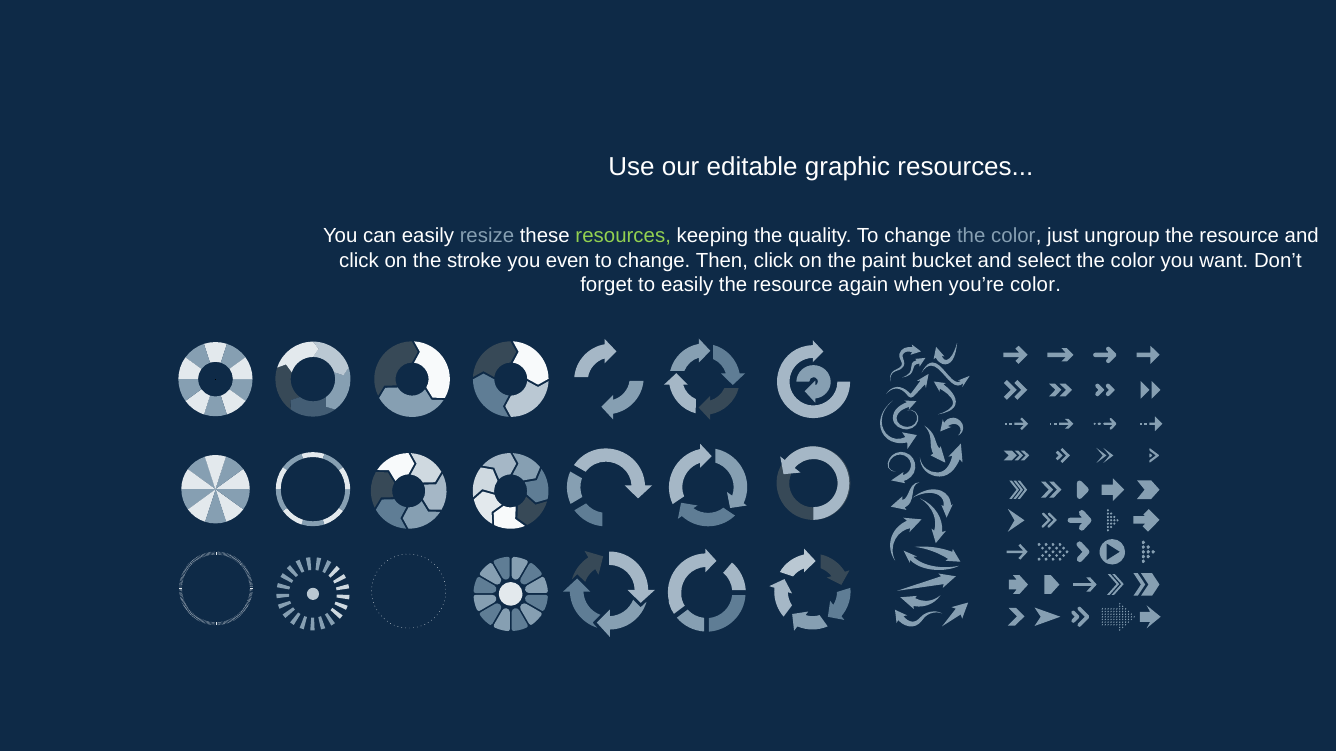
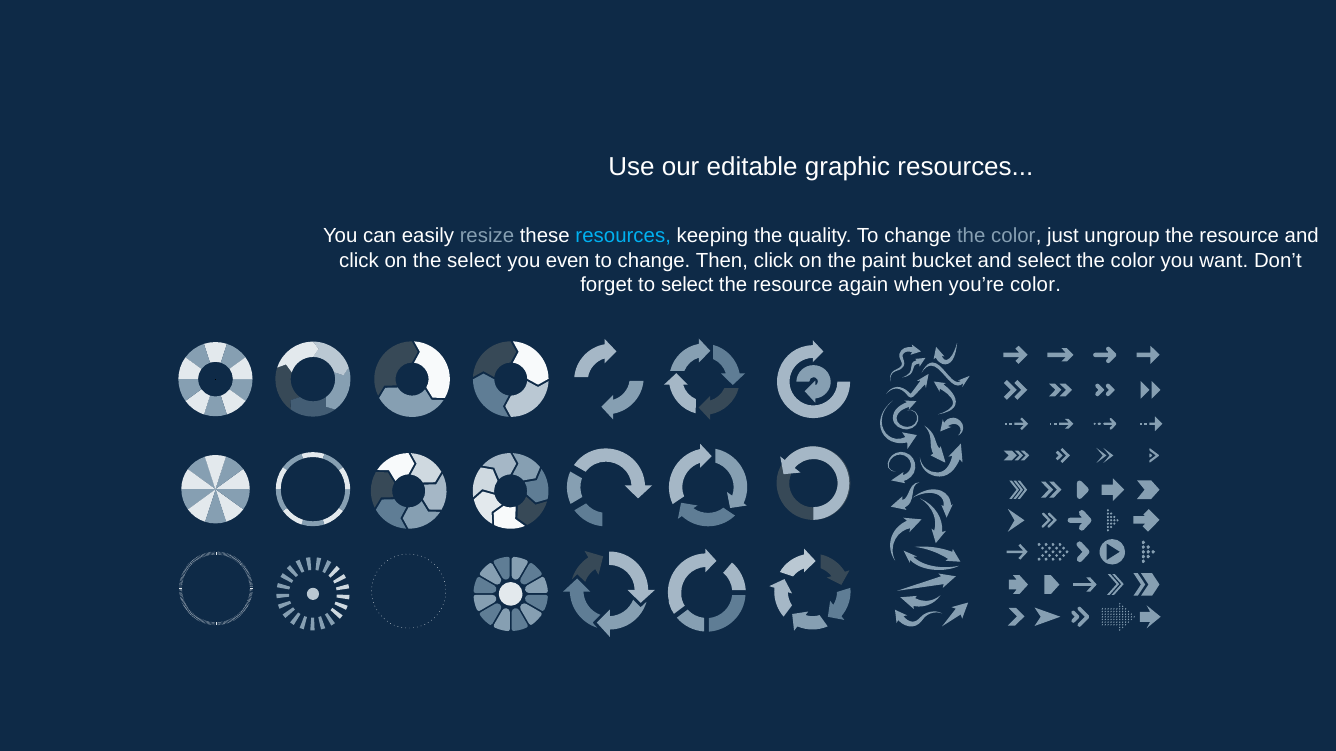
resources at (623, 236) colour: light green -> light blue
the stroke: stroke -> select
to easily: easily -> select
